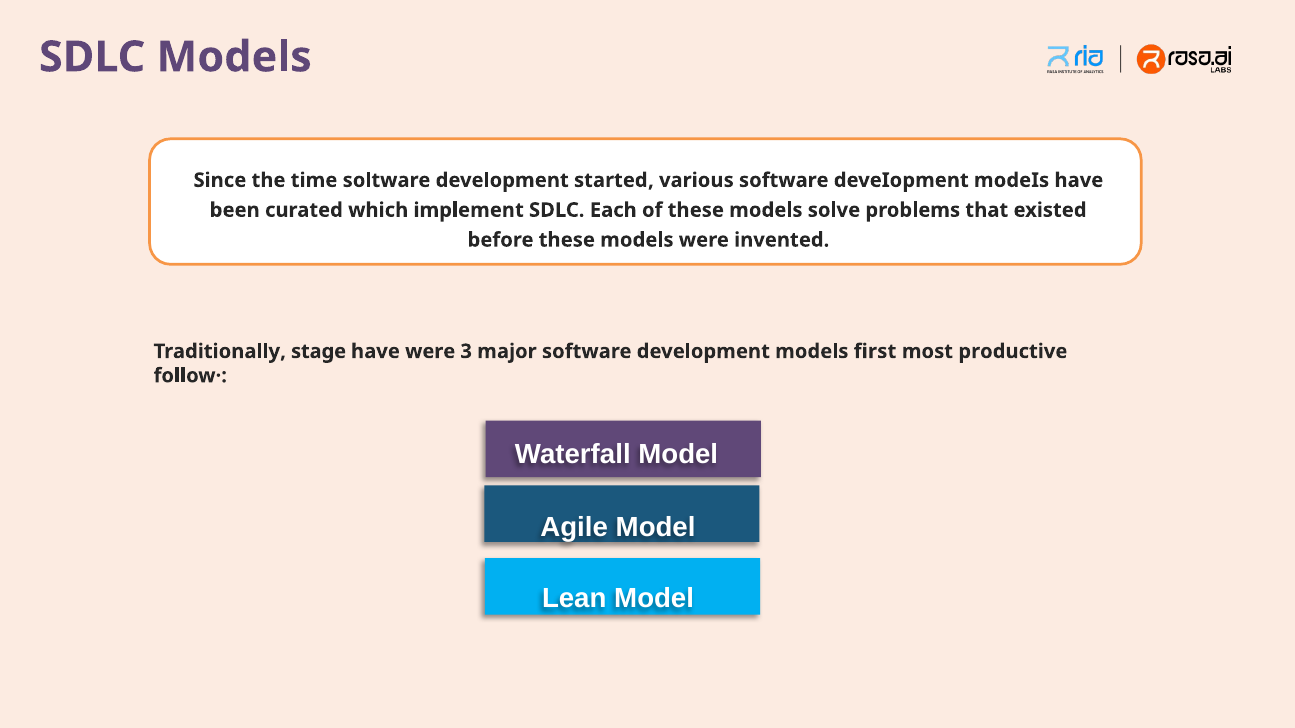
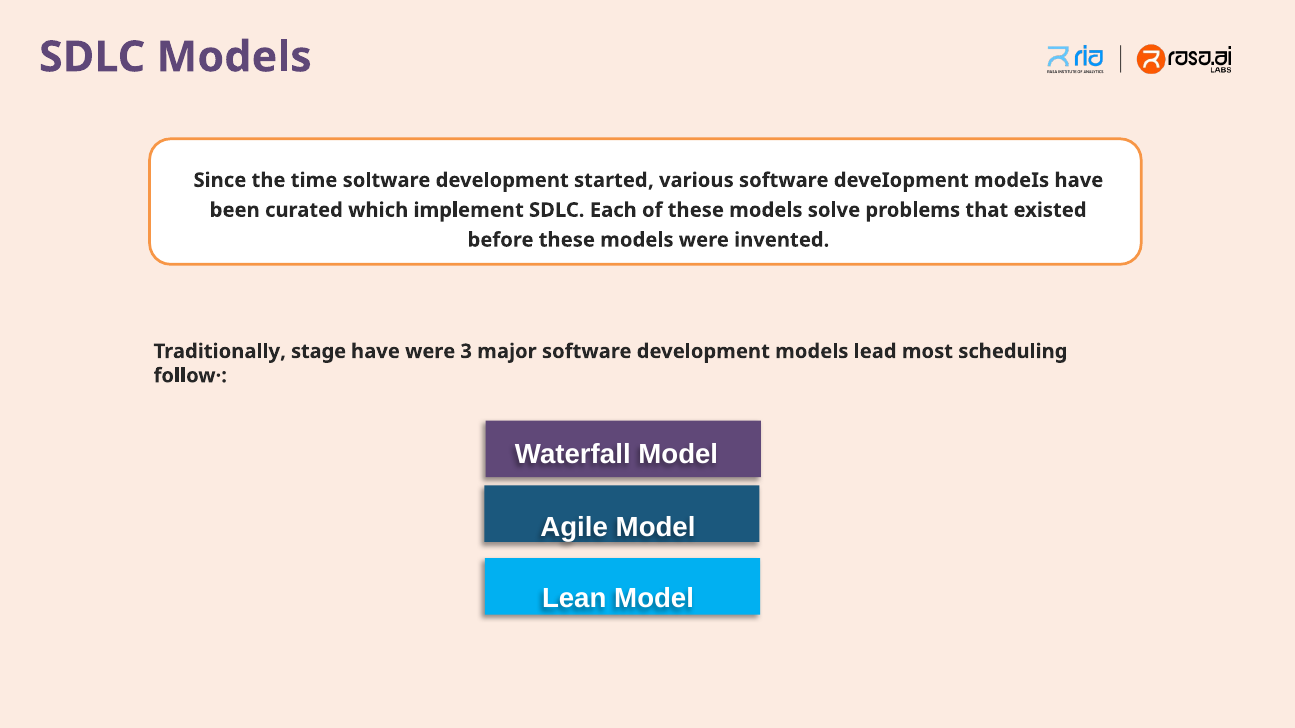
first: first -> lead
productive: productive -> scheduling
